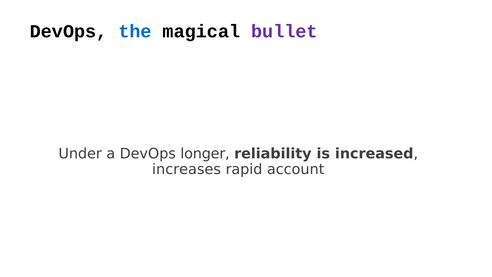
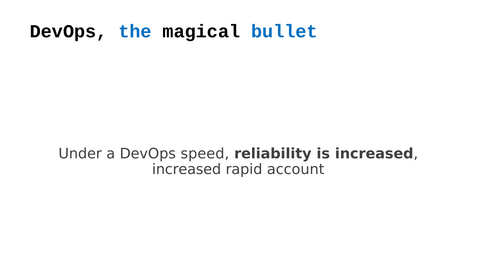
bullet colour: purple -> blue
longer: longer -> speed
increases at (186, 169): increases -> increased
